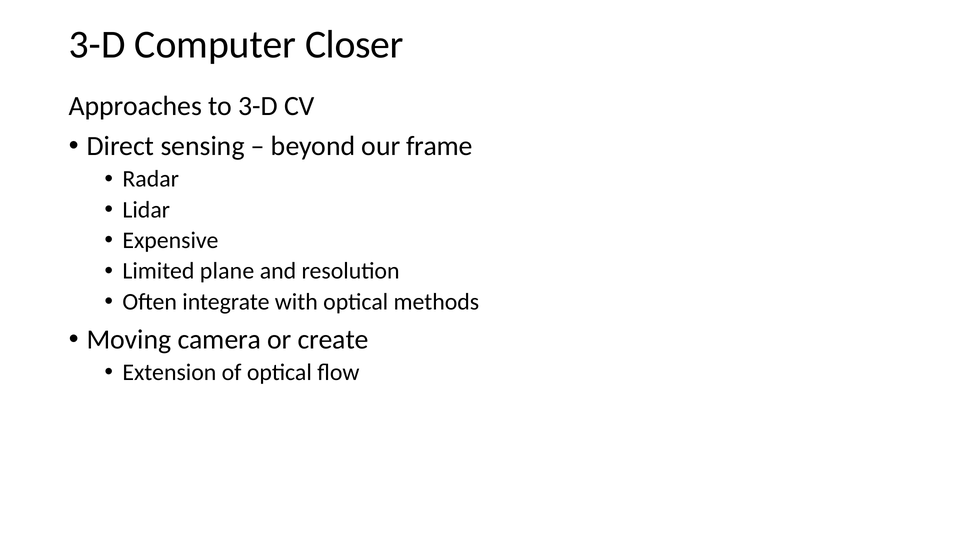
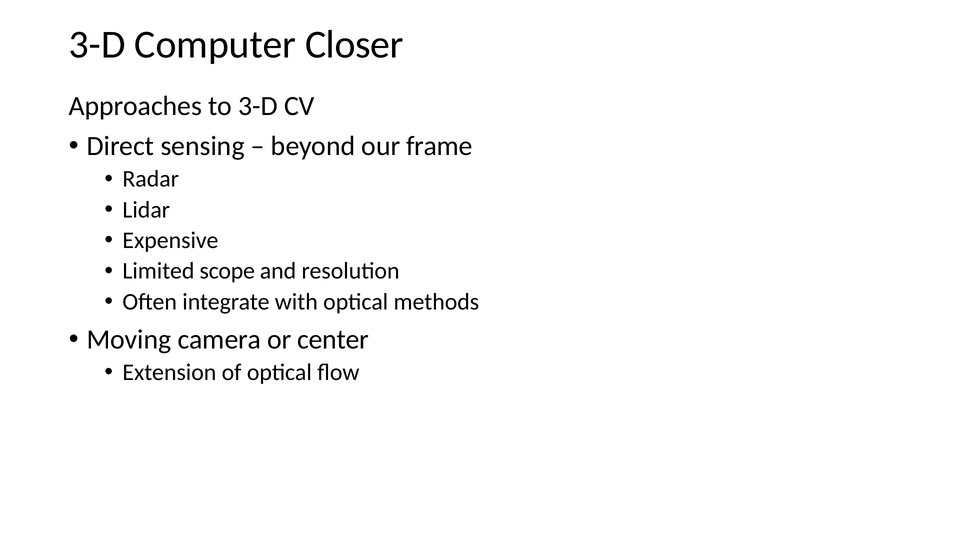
plane: plane -> scope
create: create -> center
